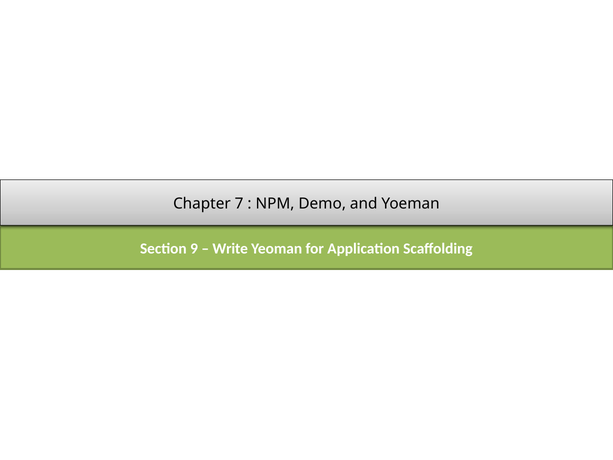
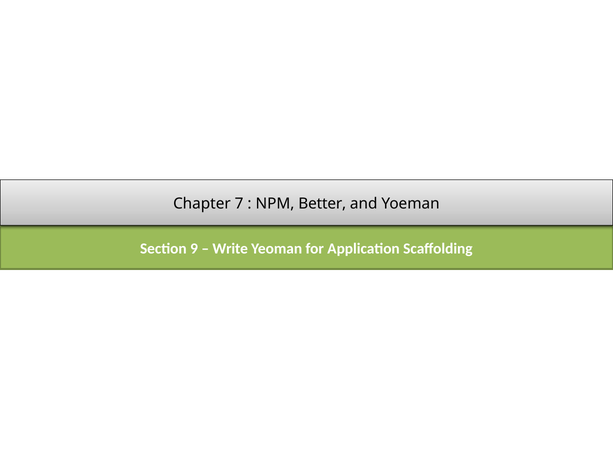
Demo: Demo -> Better
